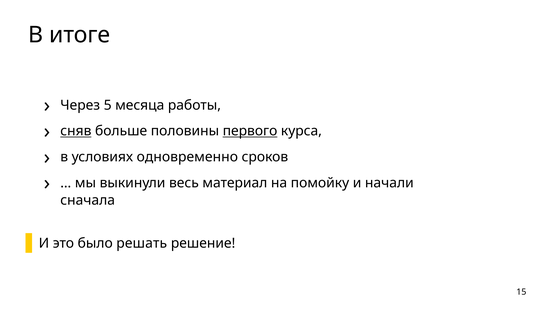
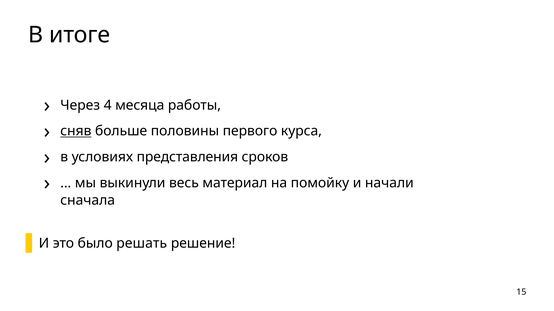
5: 5 -> 4
первого underline: present -> none
одновременно: одновременно -> представления
